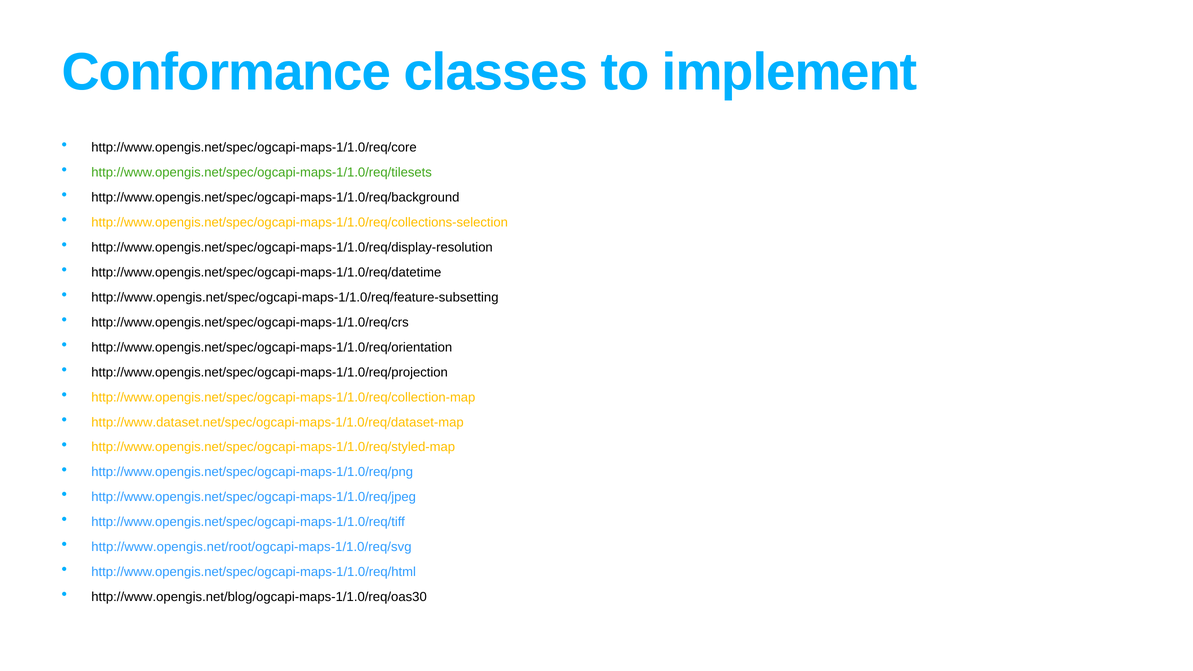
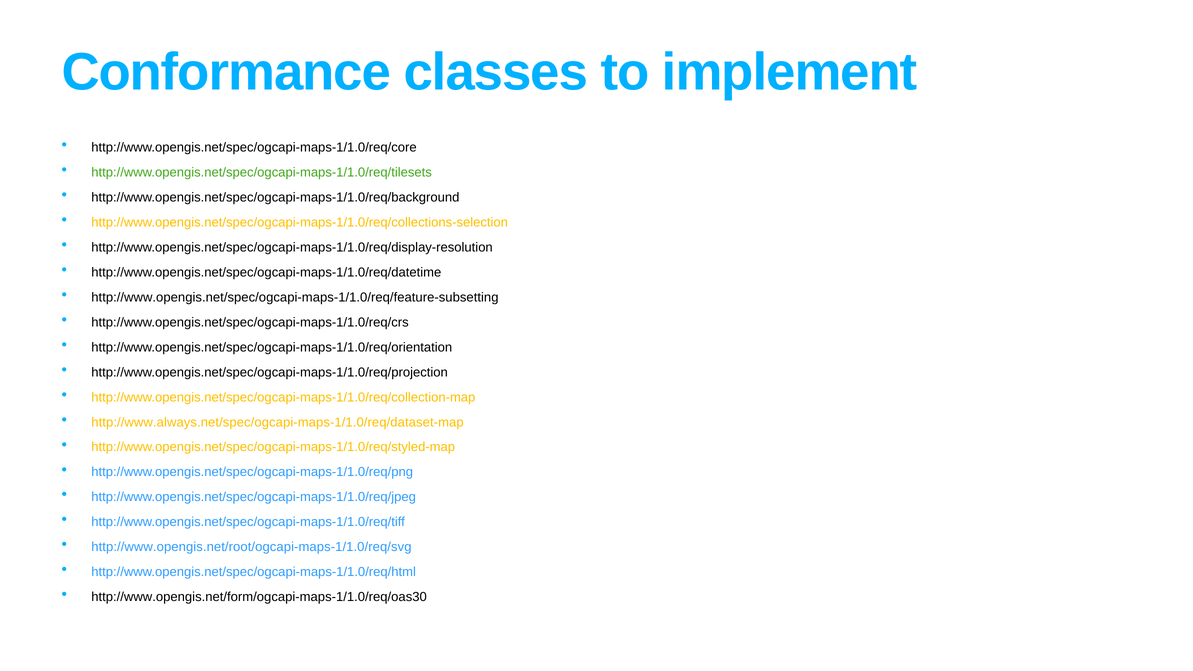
http://www.dataset.net/spec/ogcapi-maps-1/1.0/req/dataset-map: http://www.dataset.net/spec/ogcapi-maps-1/1.0/req/dataset-map -> http://www.always.net/spec/ogcapi-maps-1/1.0/req/dataset-map
http://www.opengis.net/blog/ogcapi-maps-1/1.0/req/oas30: http://www.opengis.net/blog/ogcapi-maps-1/1.0/req/oas30 -> http://www.opengis.net/form/ogcapi-maps-1/1.0/req/oas30
